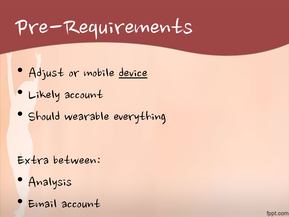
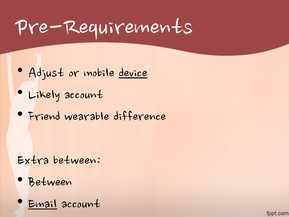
Should: Should -> Friend
everything: everything -> difference
Analysis at (50, 180): Analysis -> Between
Email underline: none -> present
